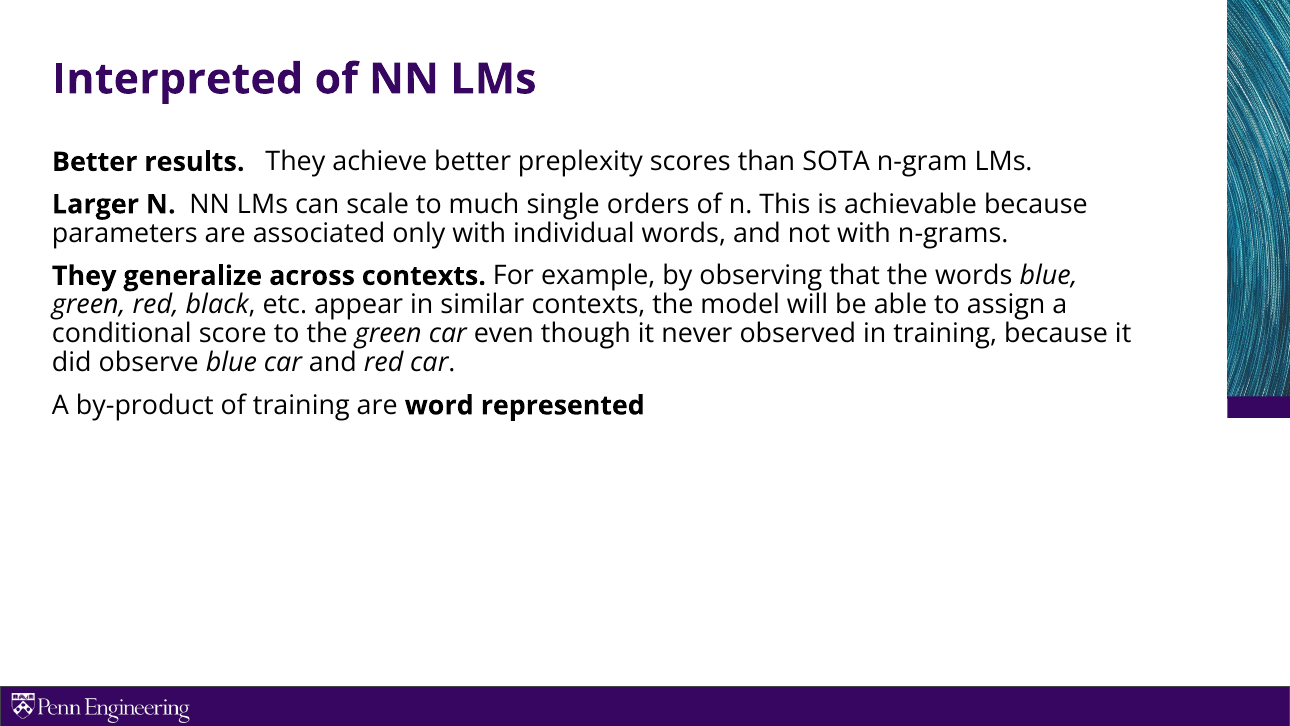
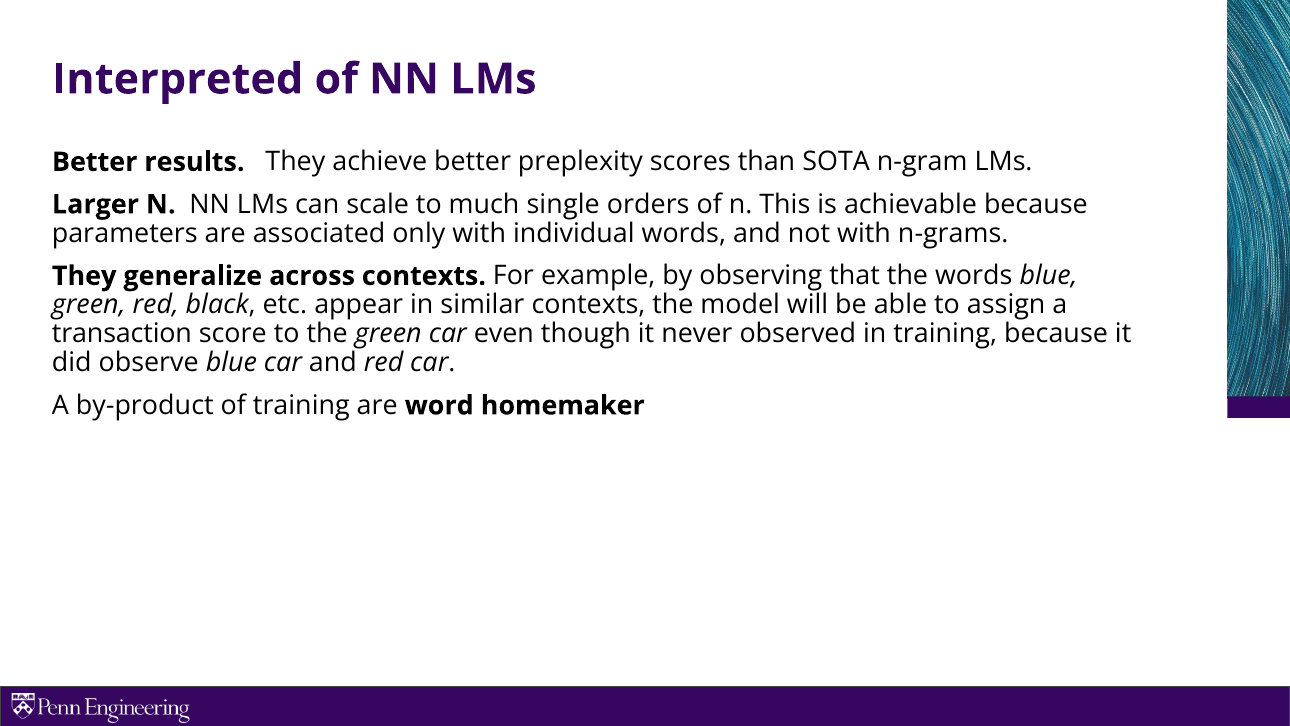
conditional: conditional -> transaction
represented: represented -> homemaker
